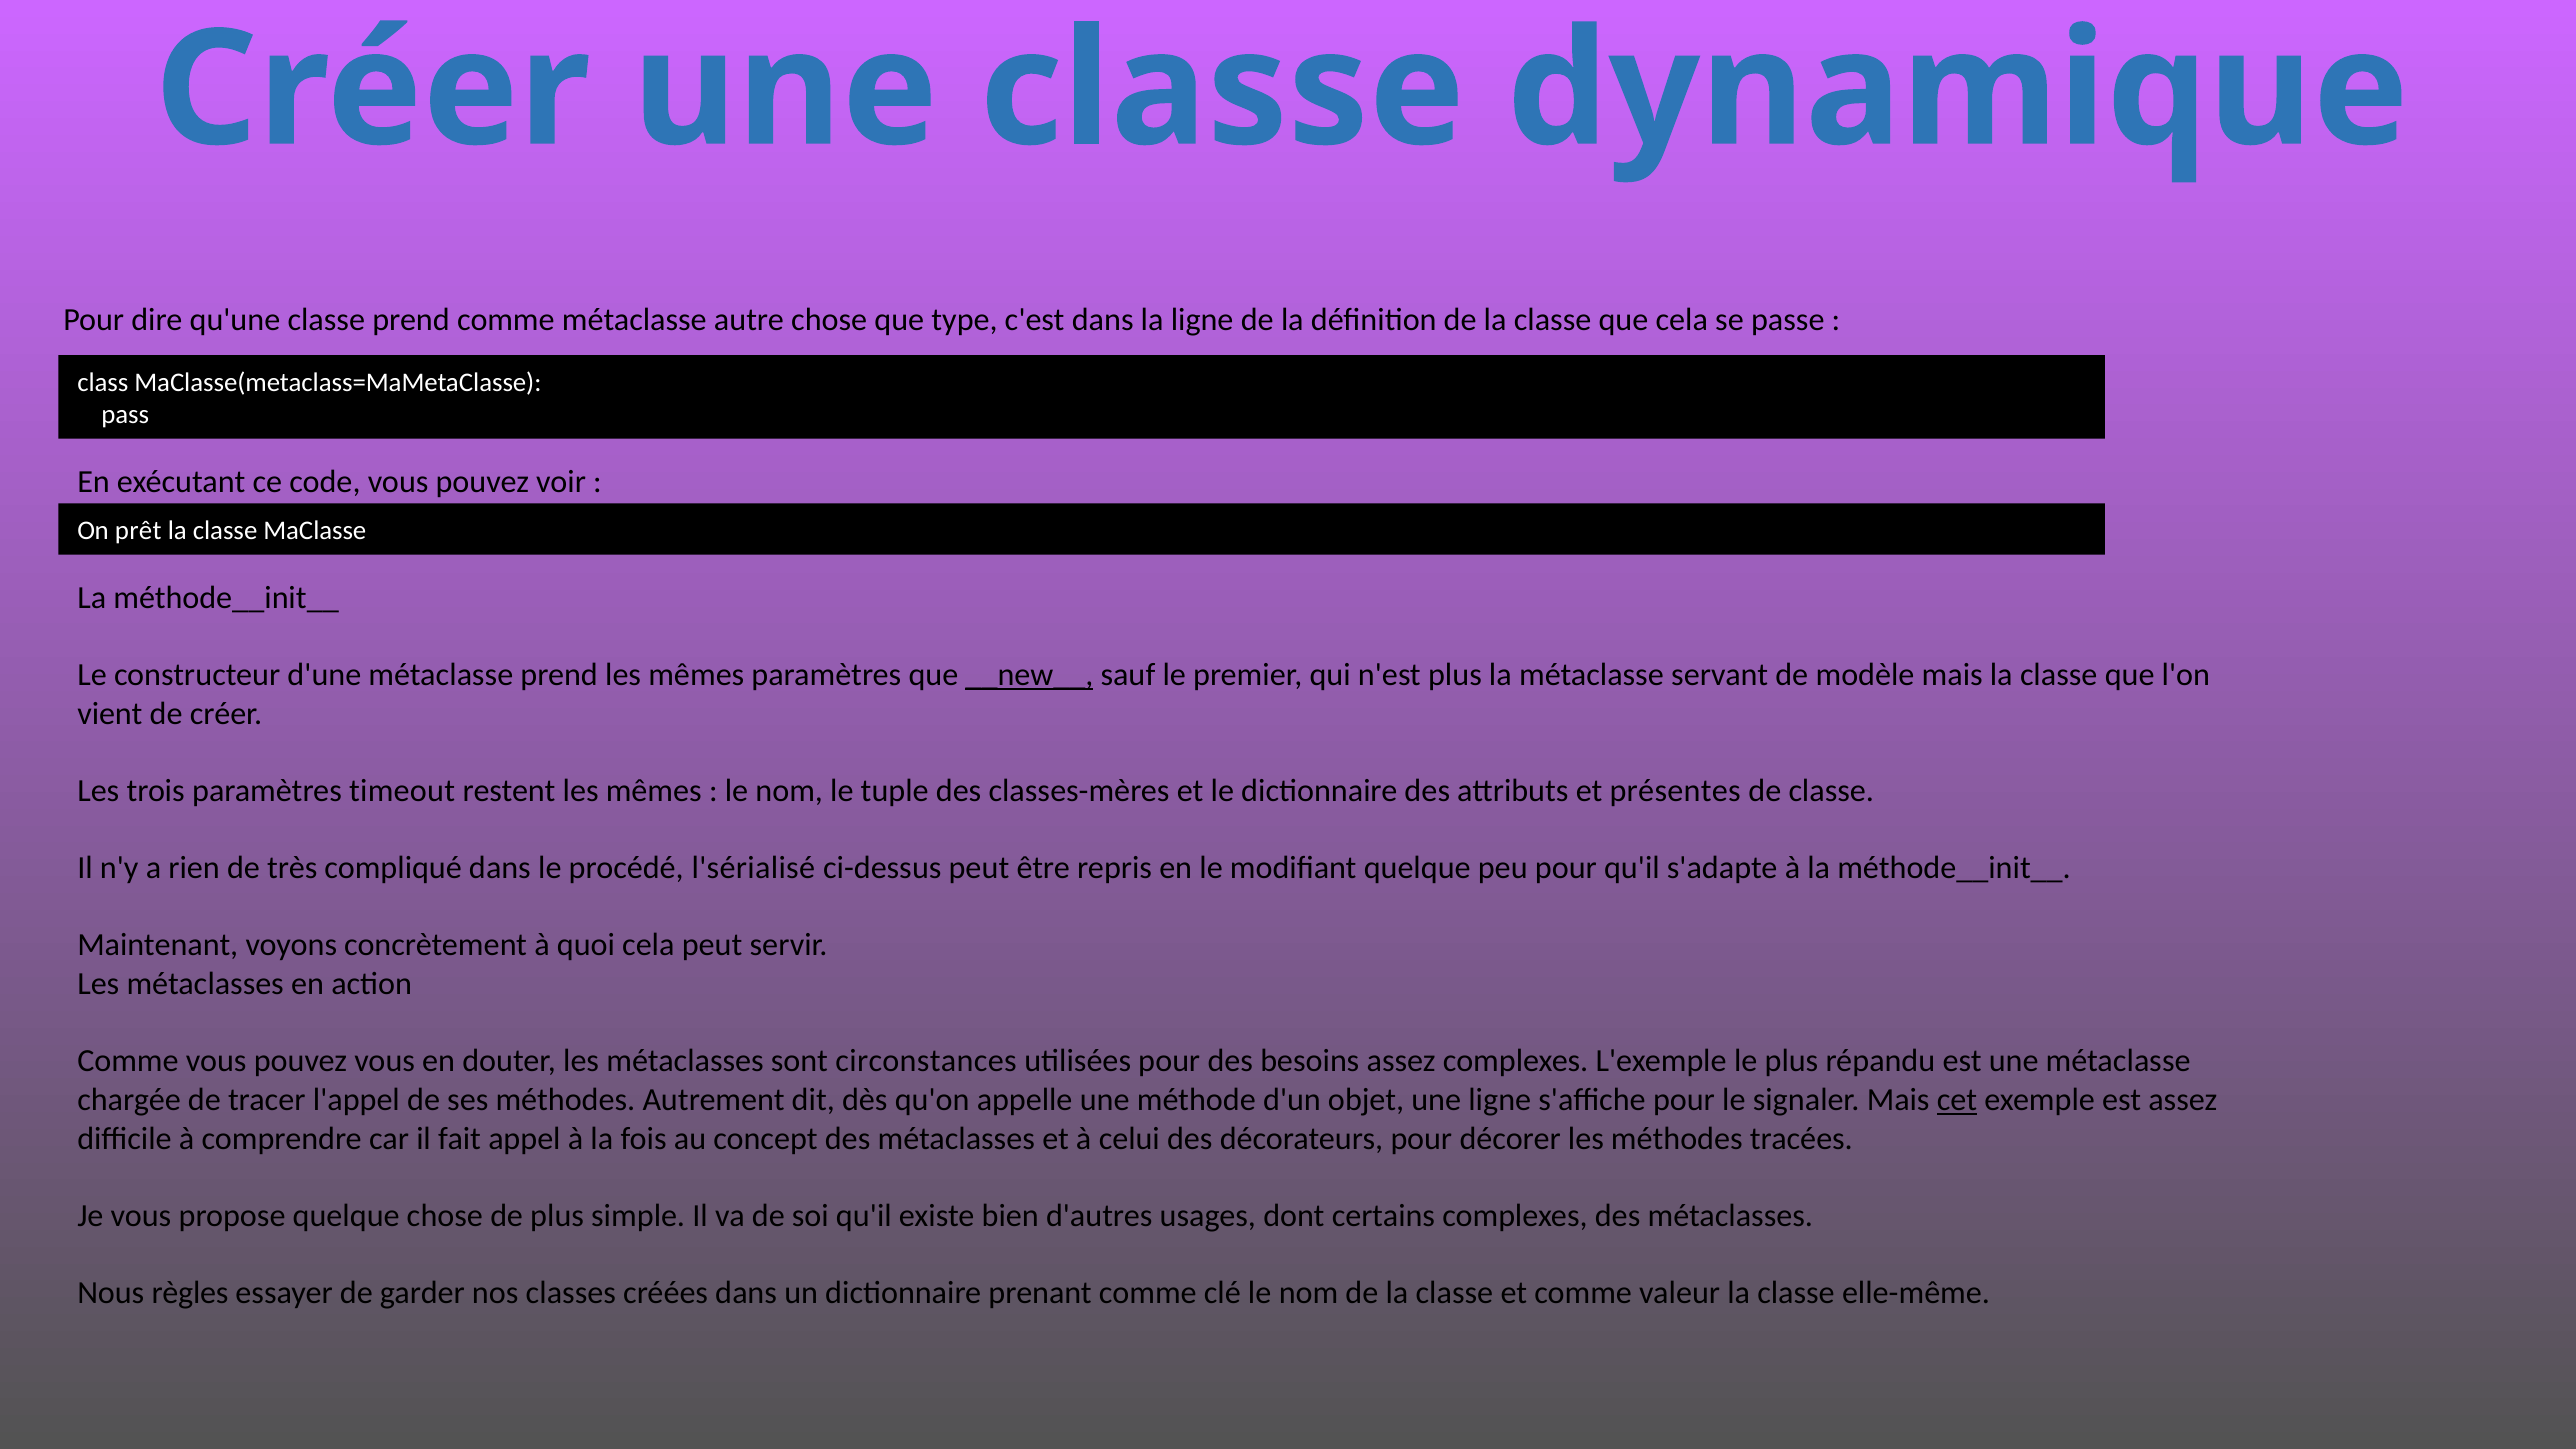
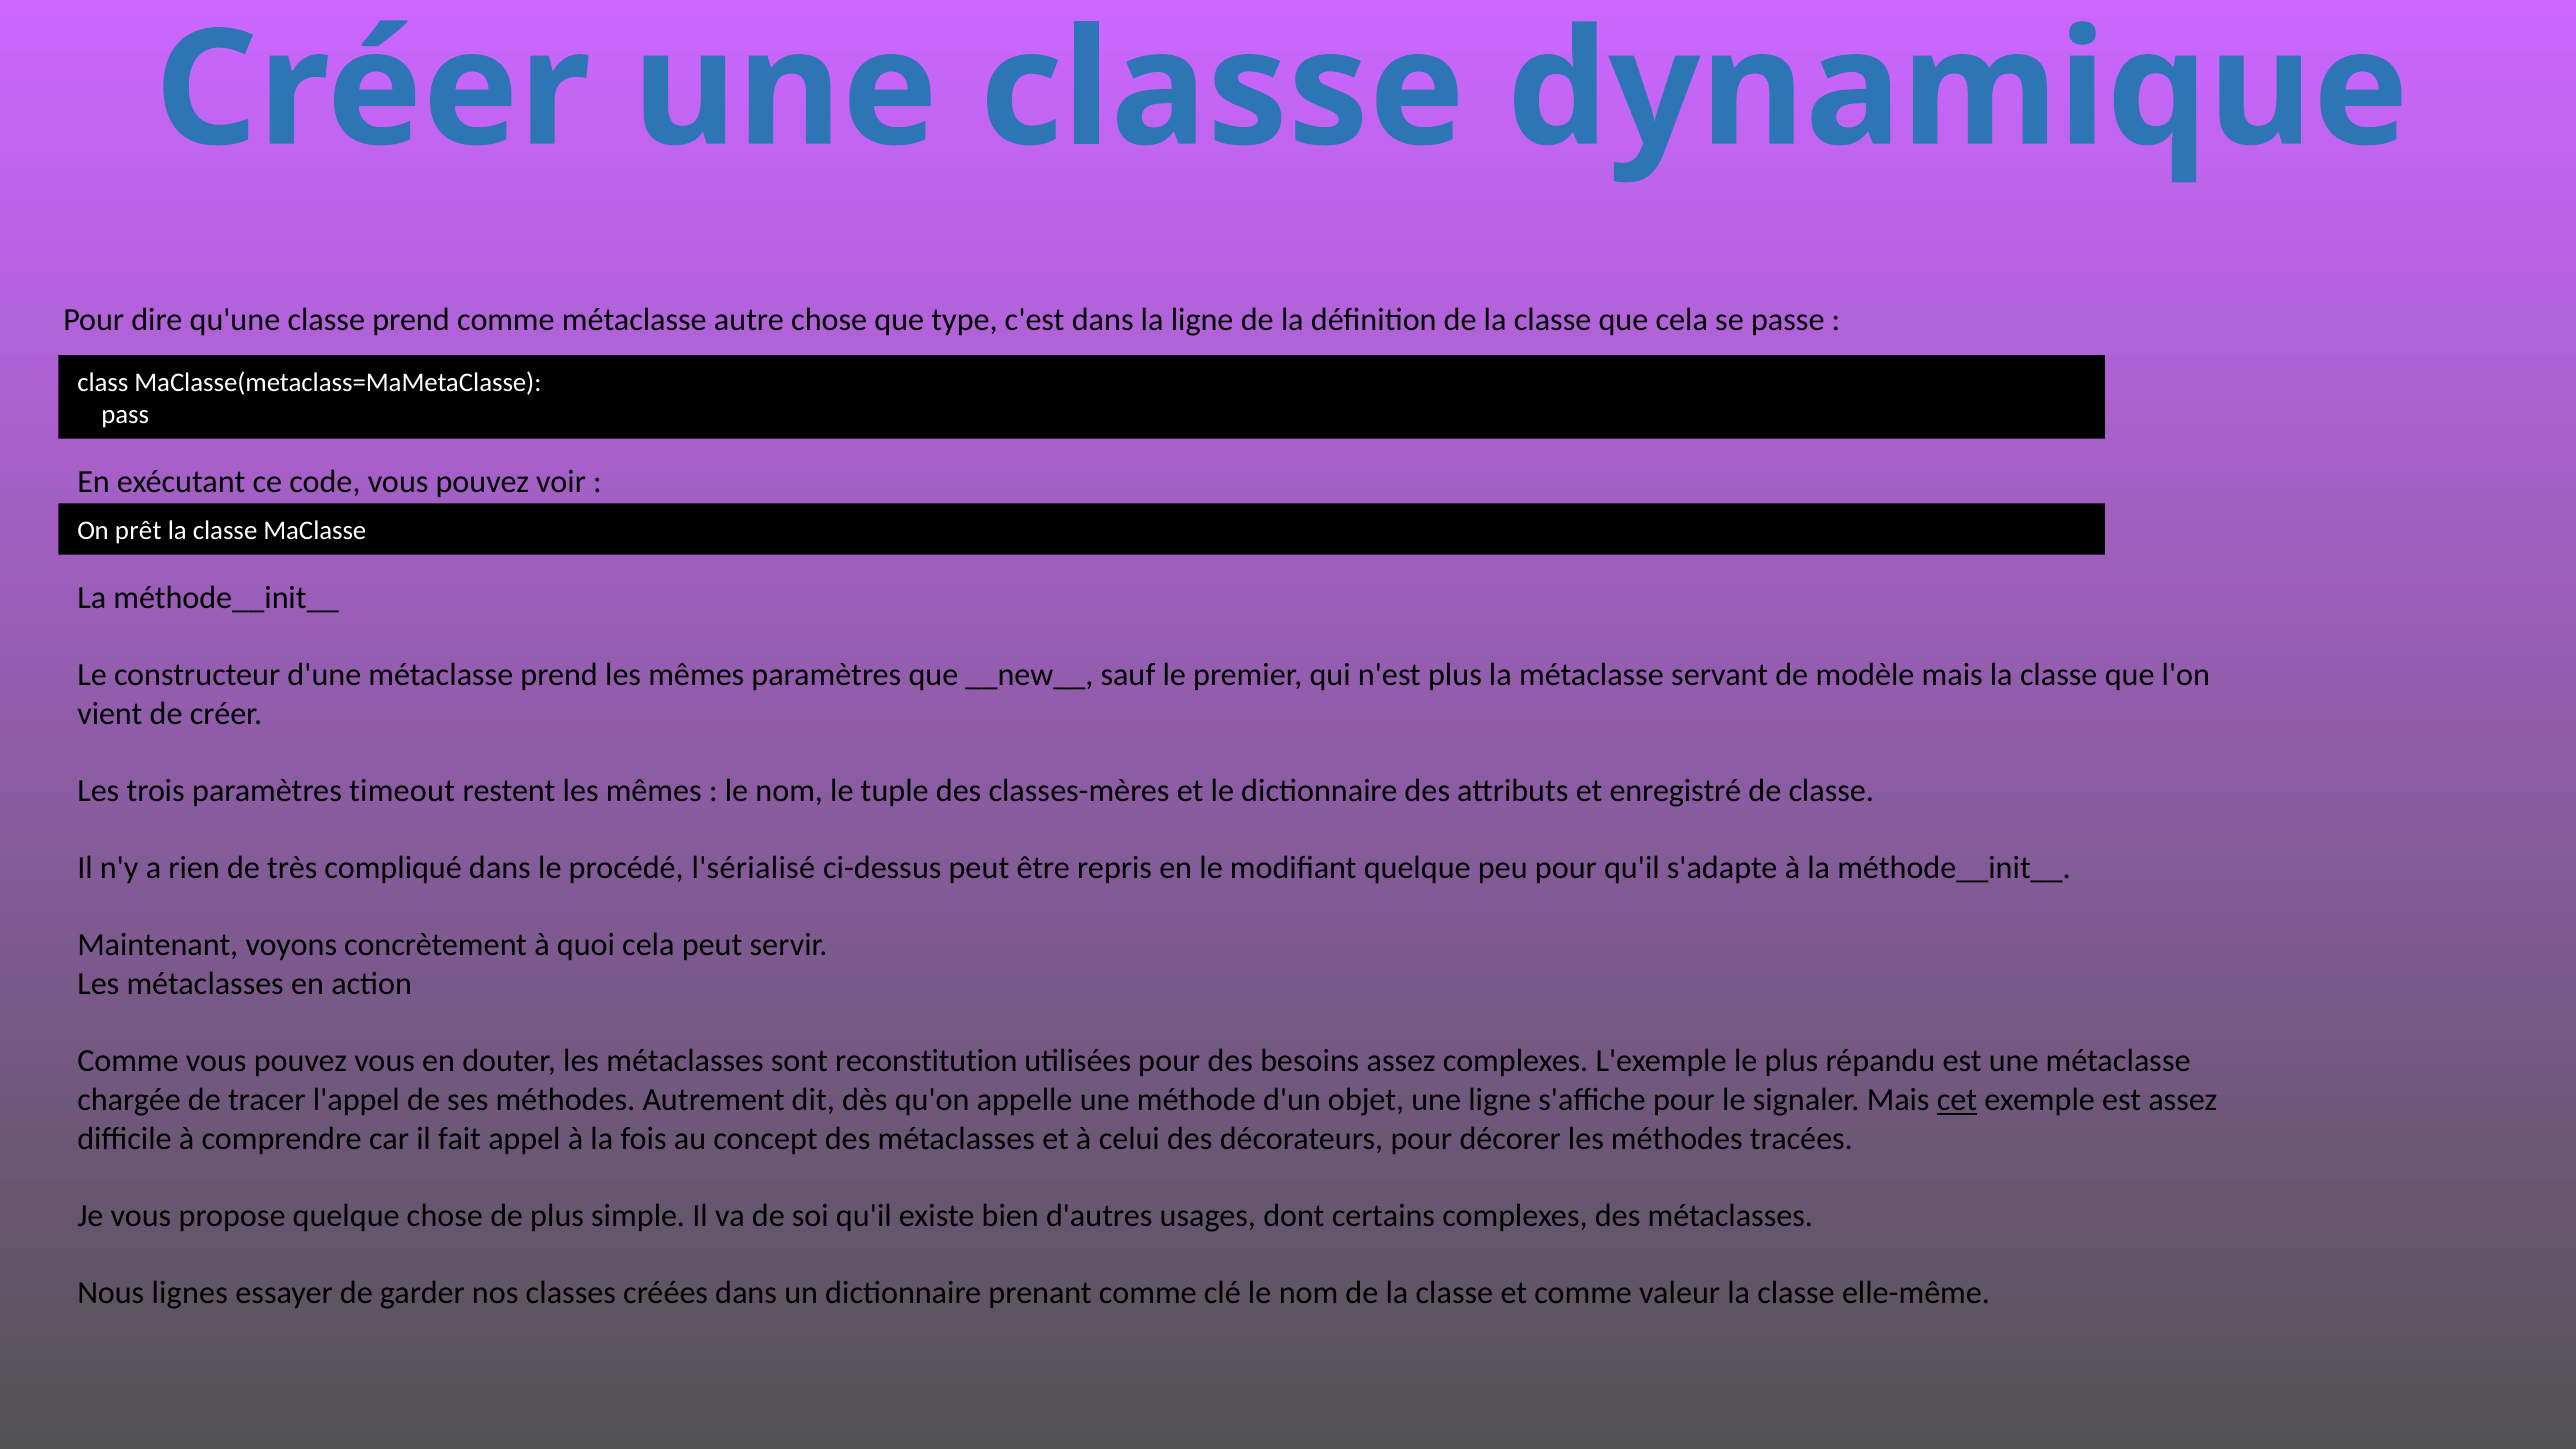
__new__ underline: present -> none
présentes: présentes -> enregistré
circonstances: circonstances -> reconstitution
règles: règles -> lignes
